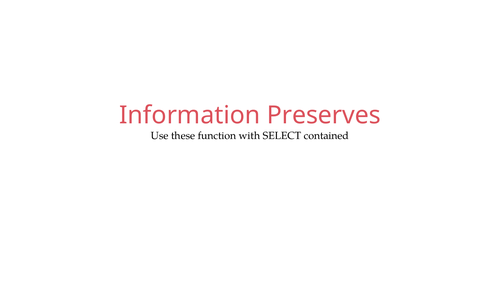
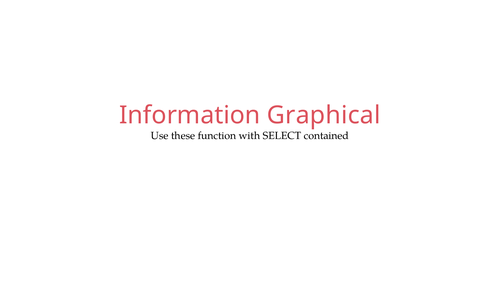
Preserves: Preserves -> Graphical
